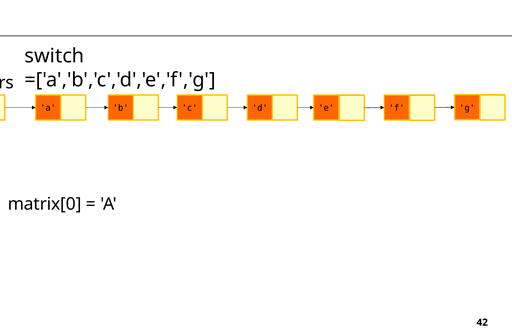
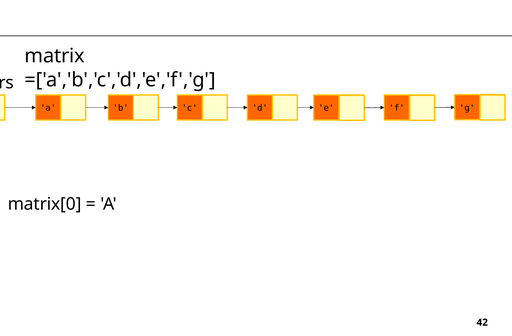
switch: switch -> matrix
